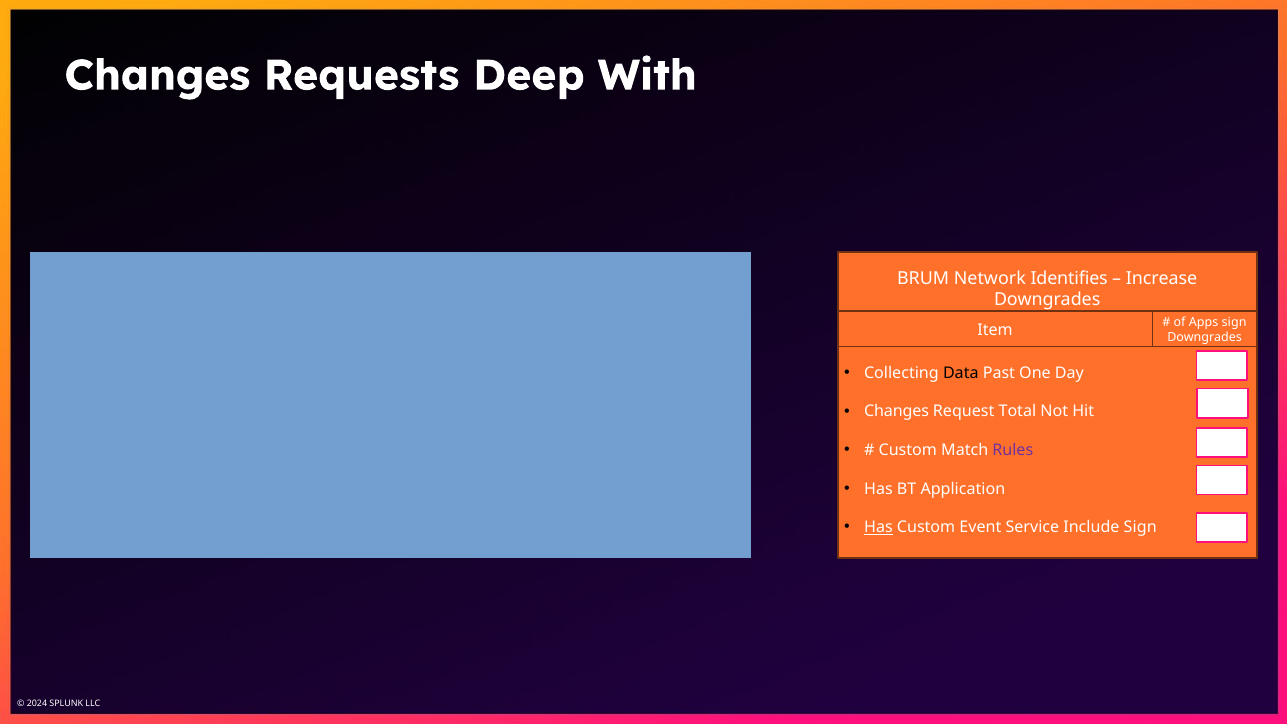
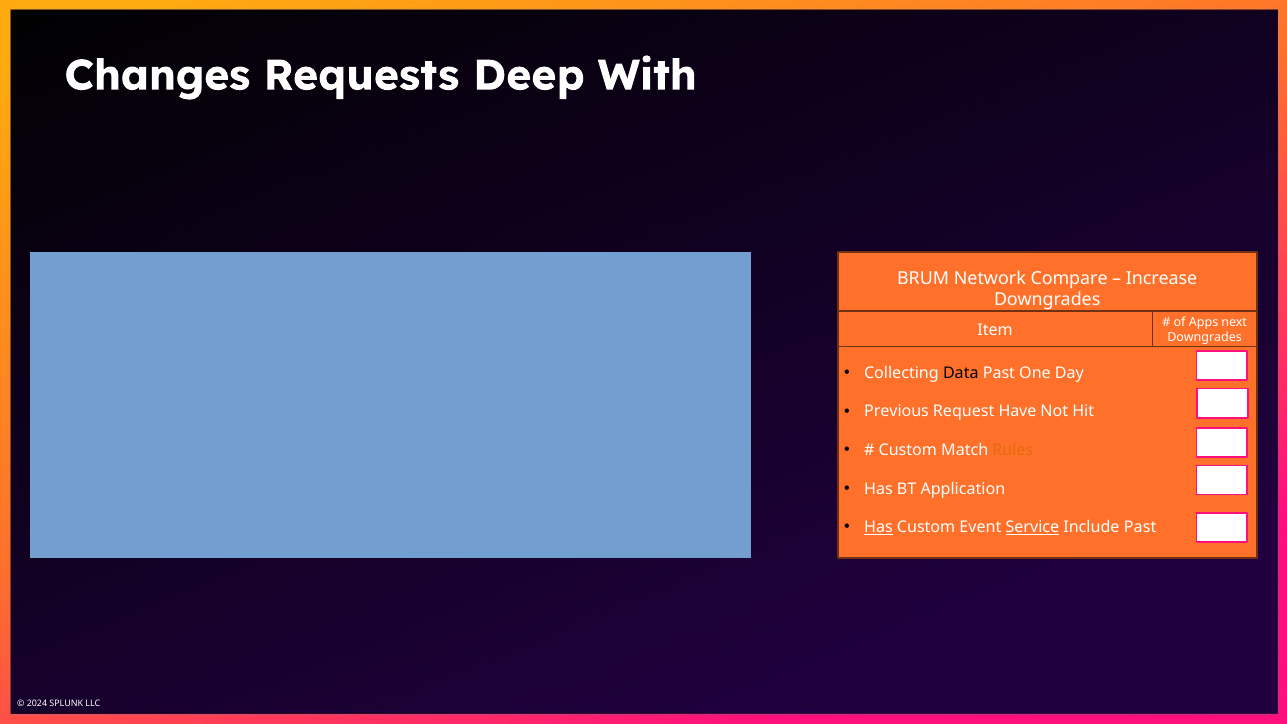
Identifies: Identifies -> Compare
Apps sign: sign -> next
Changes at (897, 412): Changes -> Previous
Total: Total -> Have
Rules colour: purple -> orange
Service underline: none -> present
Include Sign: Sign -> Past
